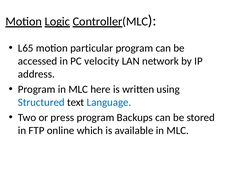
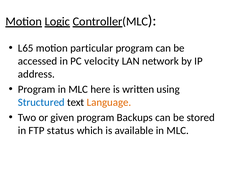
Language colour: blue -> orange
press: press -> given
online: online -> status
